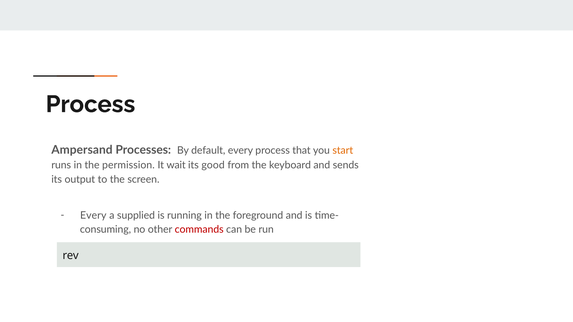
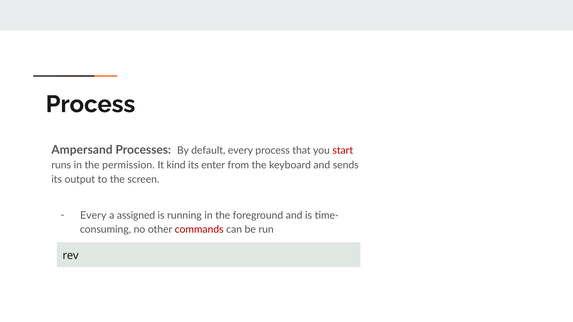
start colour: orange -> red
wait: wait -> kind
good: good -> enter
supplied: supplied -> assigned
